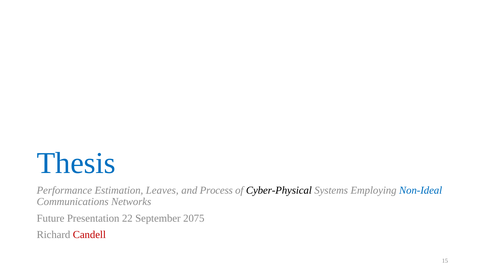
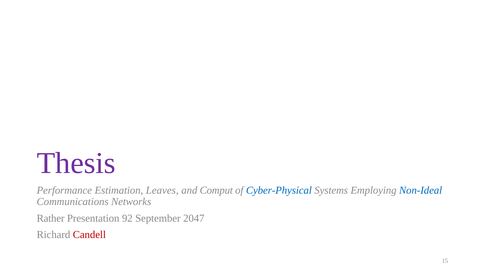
Thesis colour: blue -> purple
Process: Process -> Comput
Cyber-Physical colour: black -> blue
Future: Future -> Rather
22: 22 -> 92
2075: 2075 -> 2047
